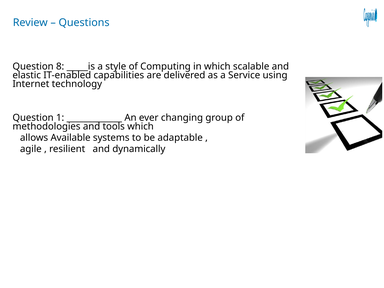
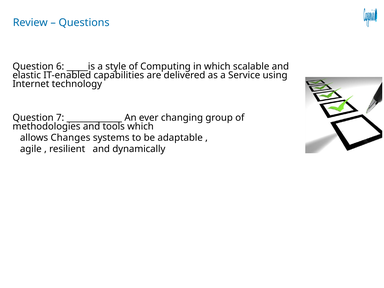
8: 8 -> 6
1: 1 -> 7
Available: Available -> Changes
